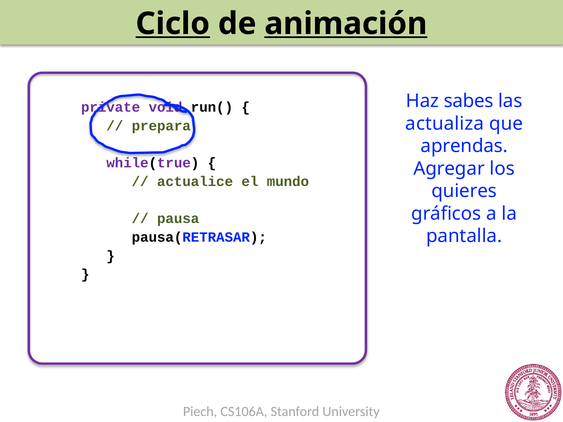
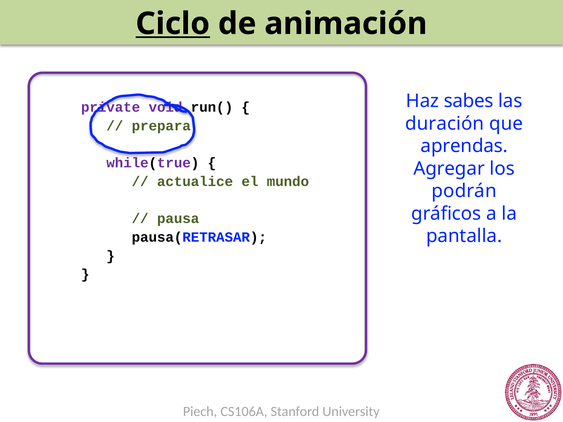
animación underline: present -> none
actualiza: actualiza -> duración
quieres: quieres -> podrán
